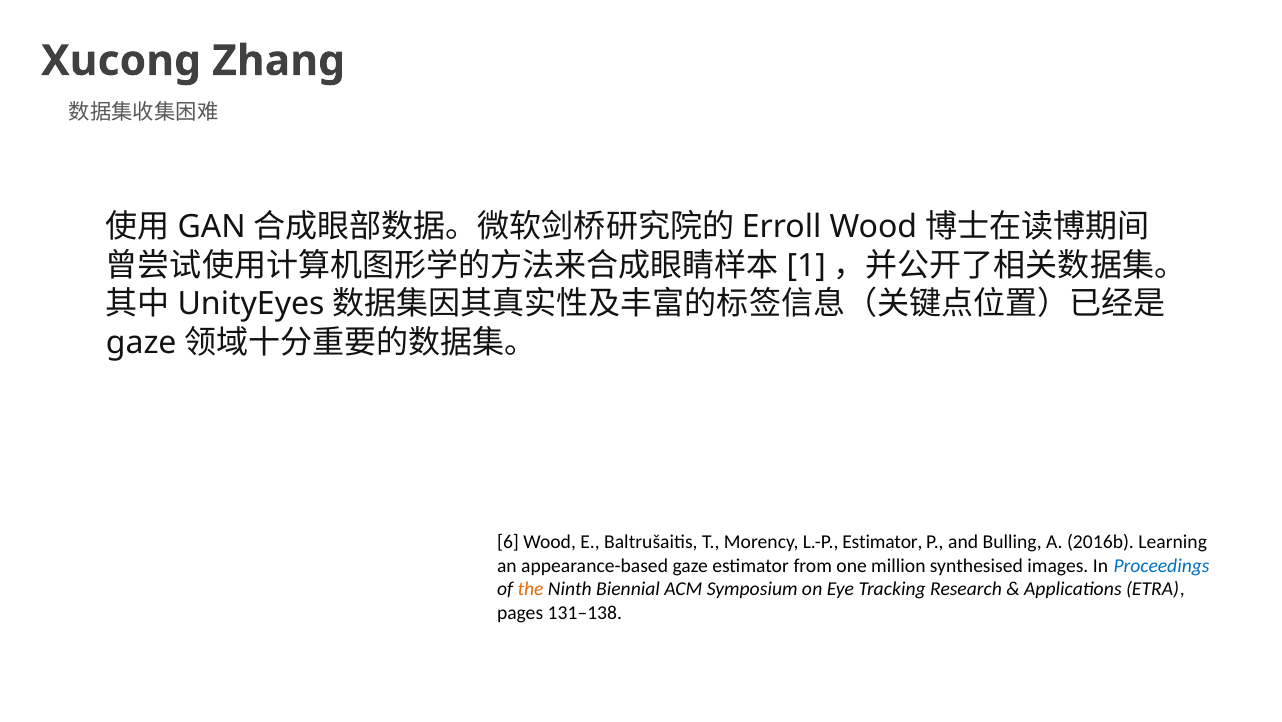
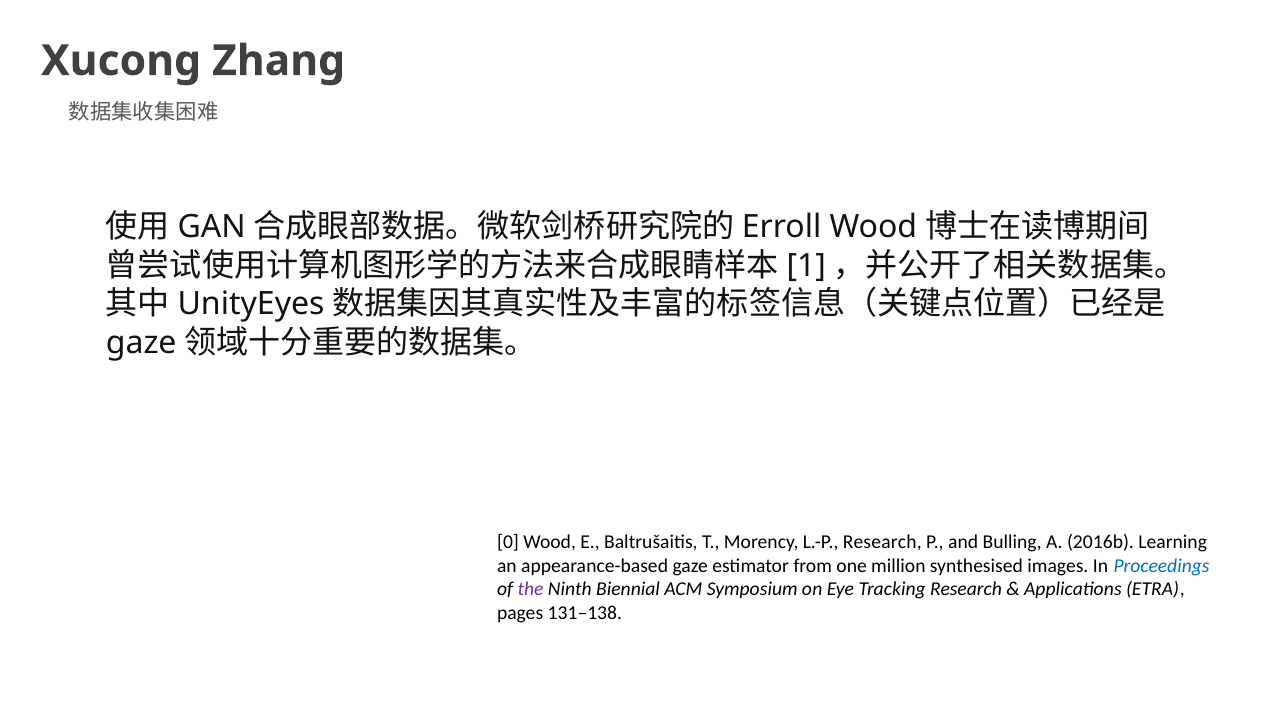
6: 6 -> 0
L.-P Estimator: Estimator -> Research
the colour: orange -> purple
